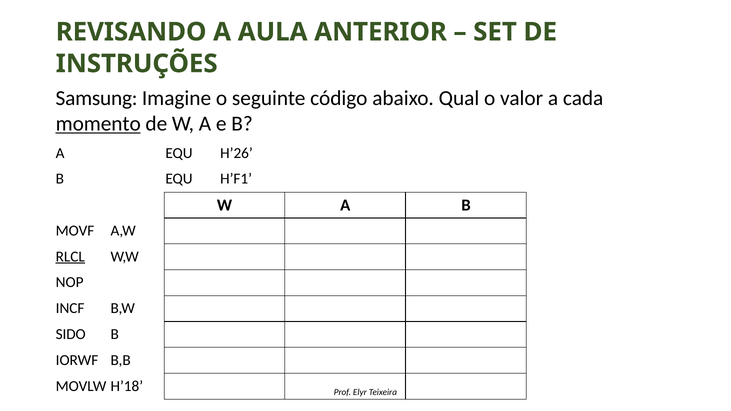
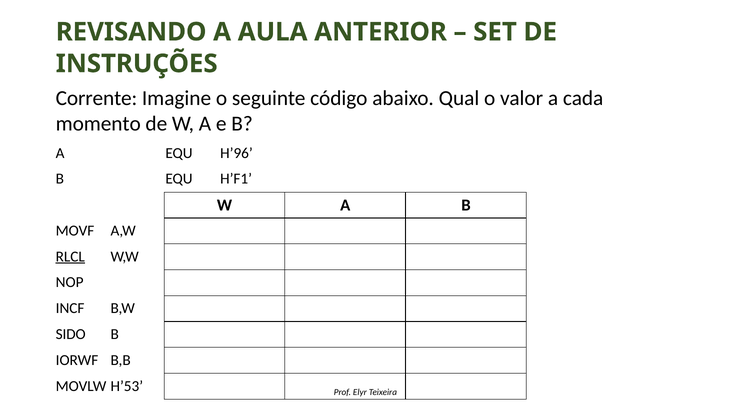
Samsung: Samsung -> Corrente
momento underline: present -> none
H’26: H’26 -> H’96
H’18: H’18 -> H’53
